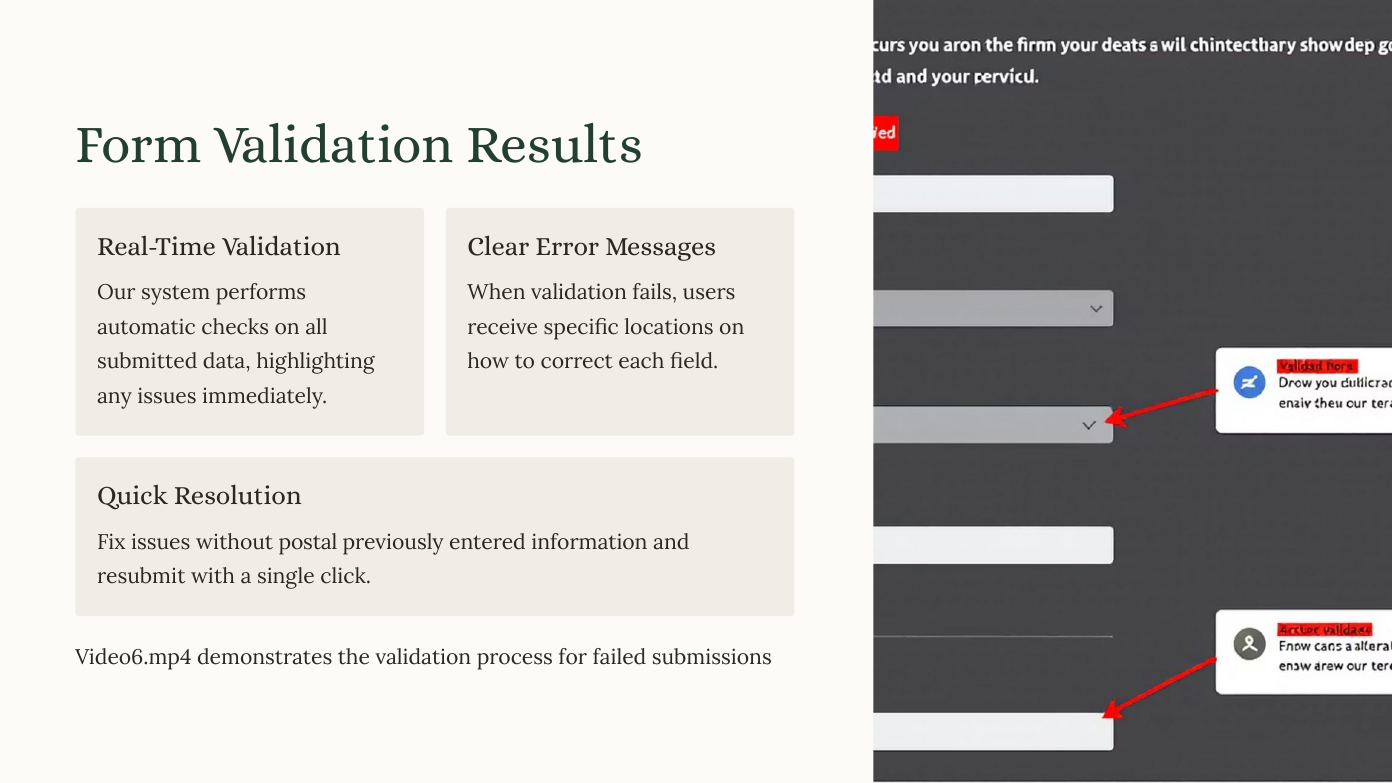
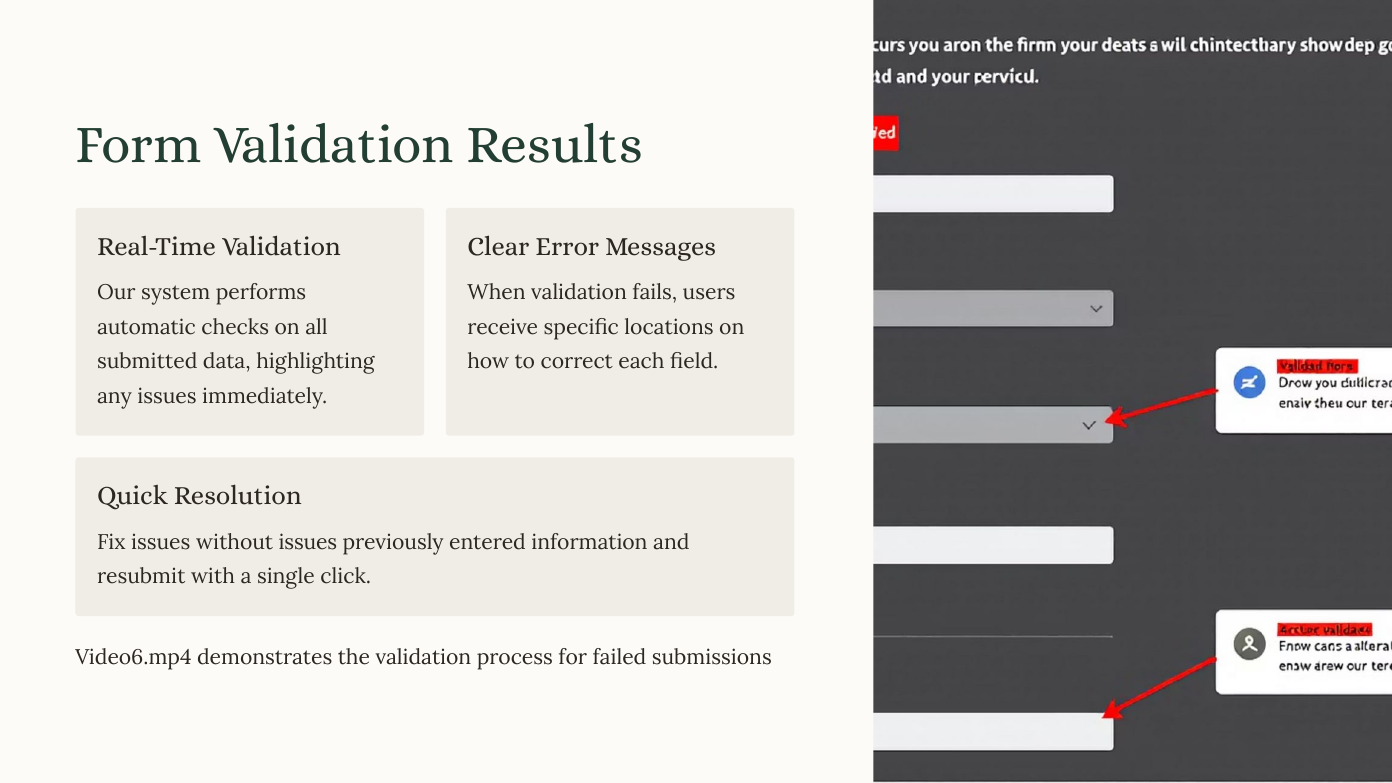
without postal: postal -> issues
